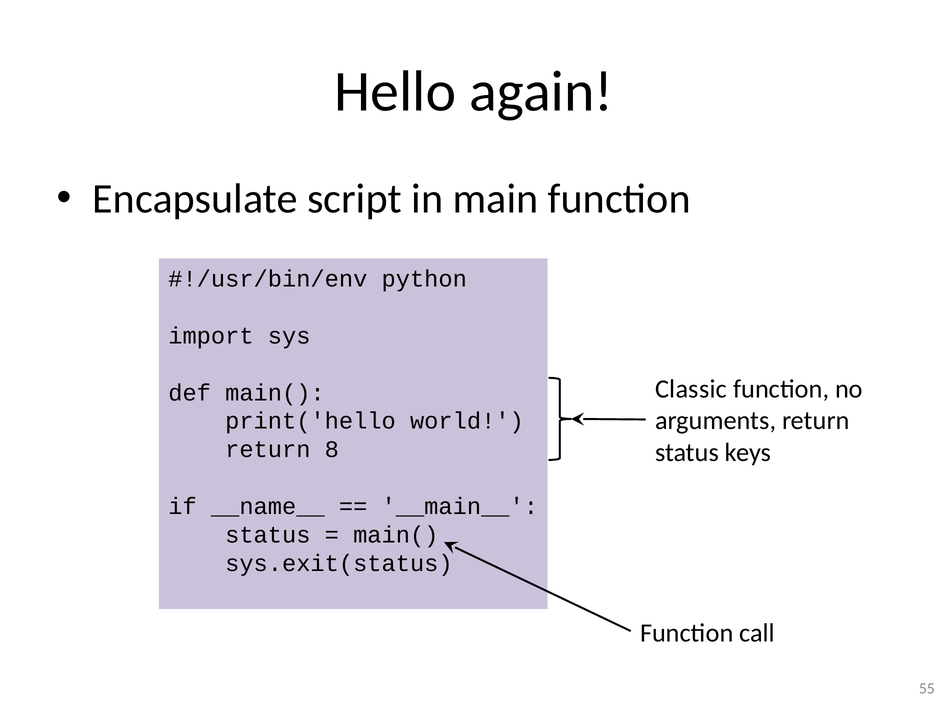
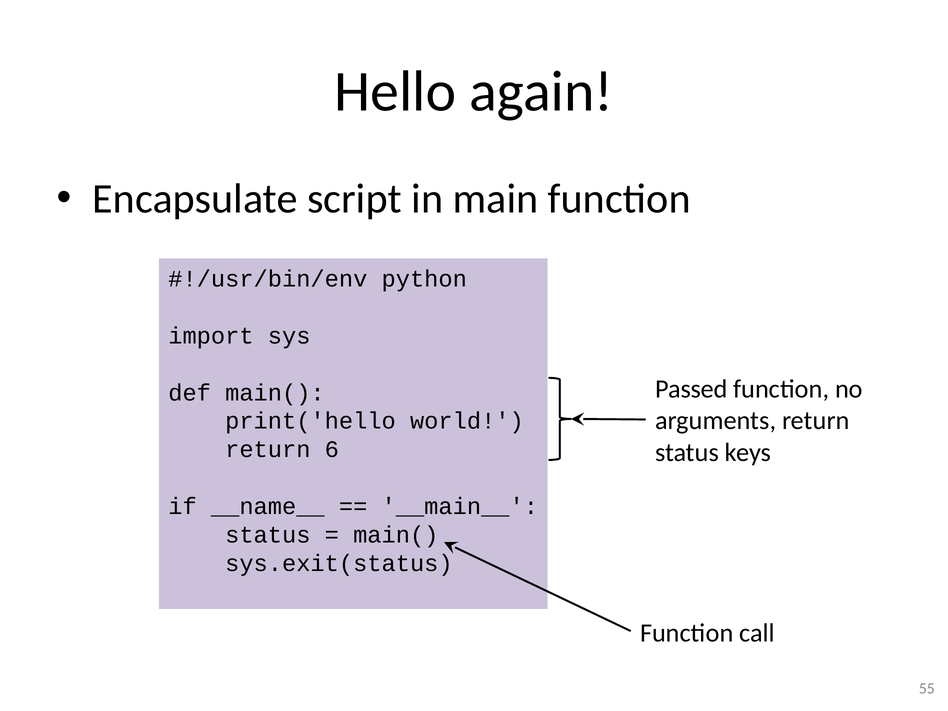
Classic: Classic -> Passed
8: 8 -> 6
